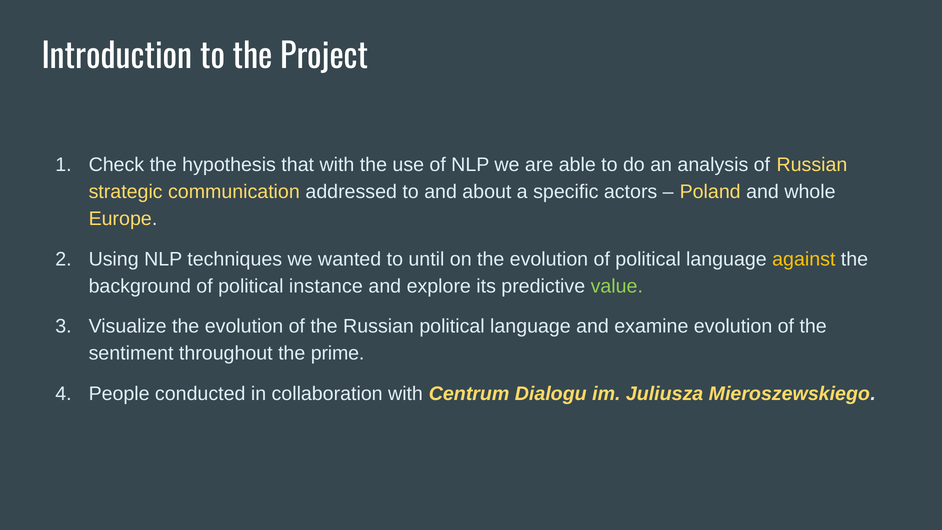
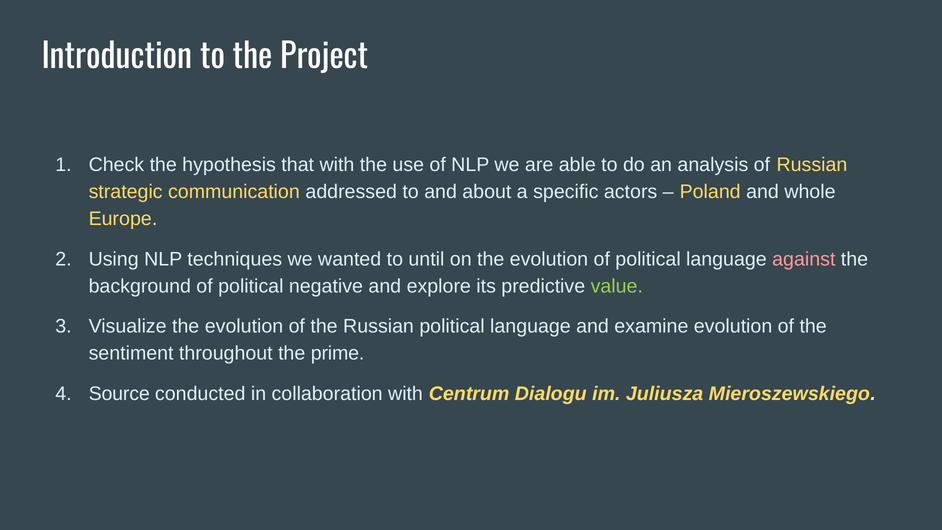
against colour: yellow -> pink
instance: instance -> negative
People: People -> Source
